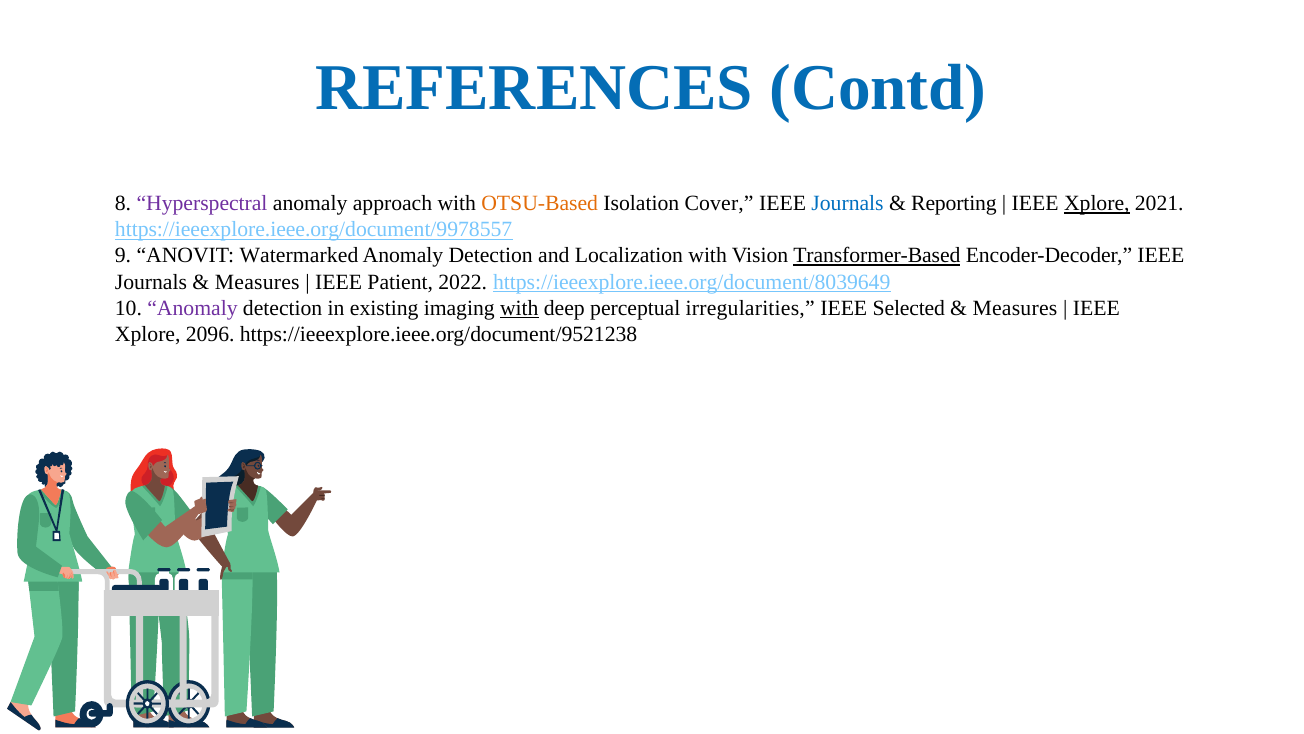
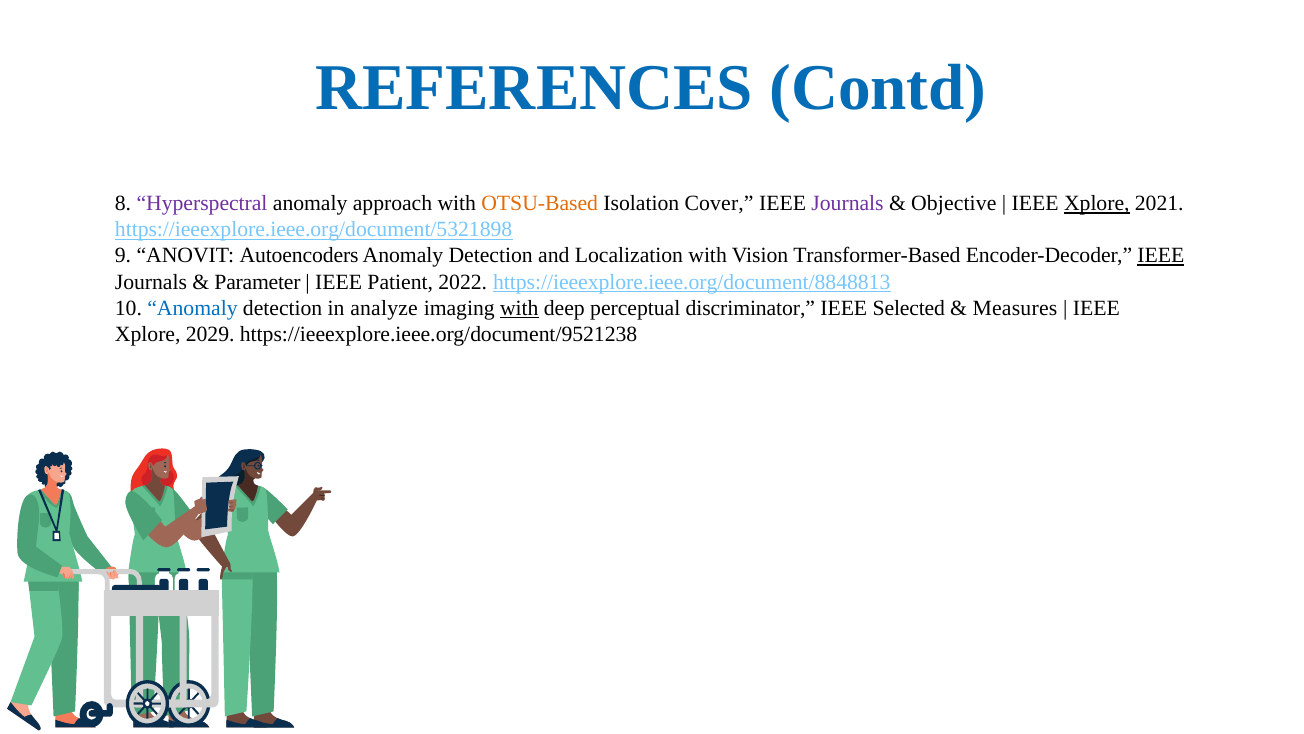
Journals at (848, 203) colour: blue -> purple
Reporting: Reporting -> Objective
https://ieeexplore.ieee.org/document/9978557: https://ieeexplore.ieee.org/document/9978557 -> https://ieeexplore.ieee.org/document/5321898
Watermarked: Watermarked -> Autoencoders
Transformer-Based underline: present -> none
IEEE at (1161, 256) underline: none -> present
Measures at (257, 282): Measures -> Parameter
https://ieeexplore.ieee.org/document/8039649: https://ieeexplore.ieee.org/document/8039649 -> https://ieeexplore.ieee.org/document/8848813
Anomaly at (192, 308) colour: purple -> blue
existing: existing -> analyze
irregularities: irregularities -> discriminator
2096: 2096 -> 2029
